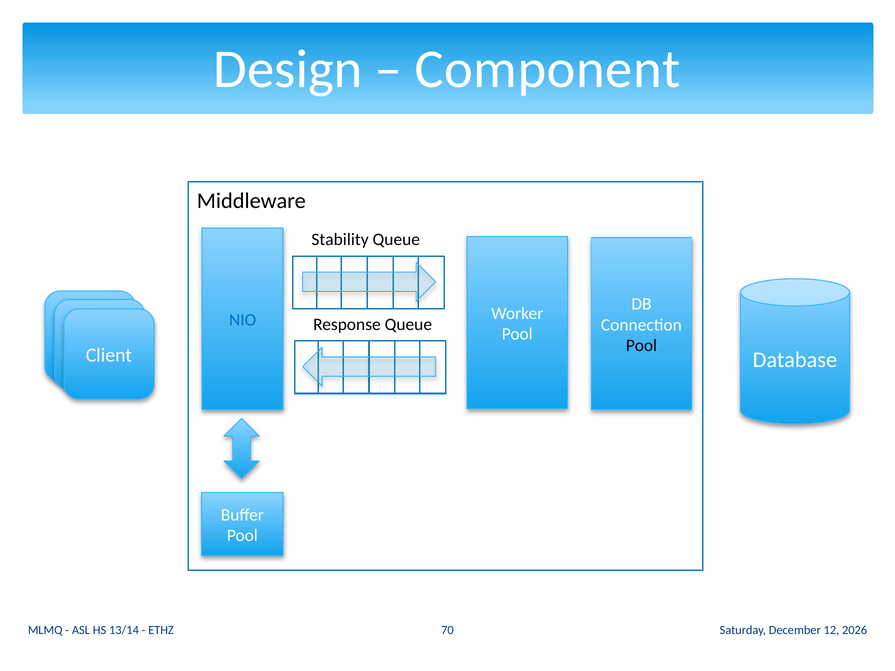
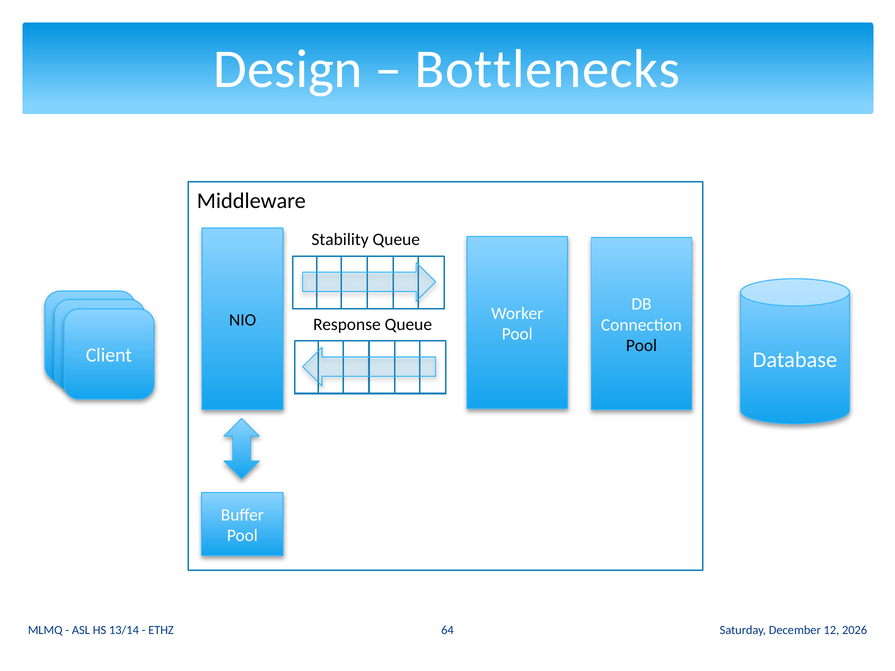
Component: Component -> Bottlenecks
NIO colour: blue -> black
70: 70 -> 64
